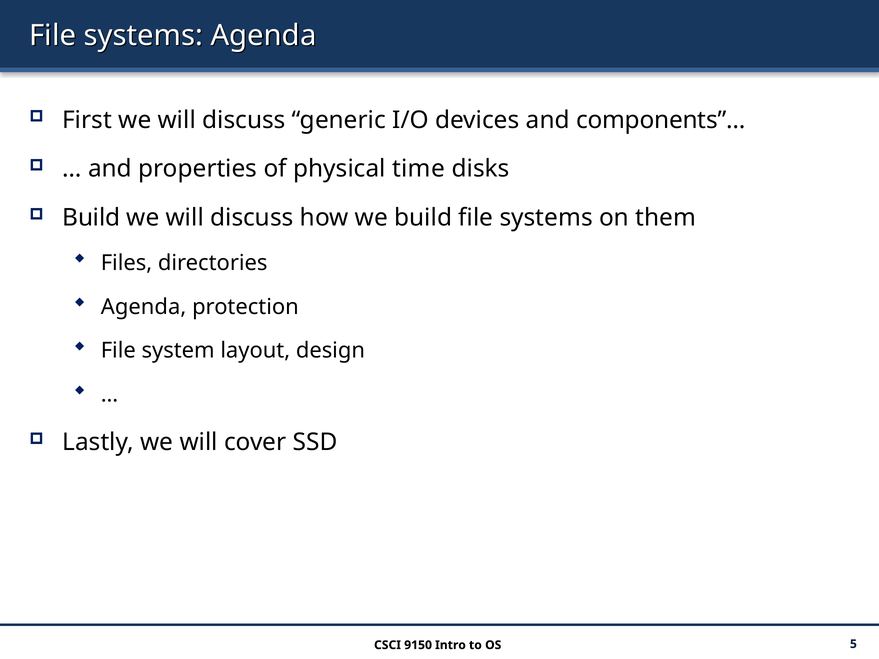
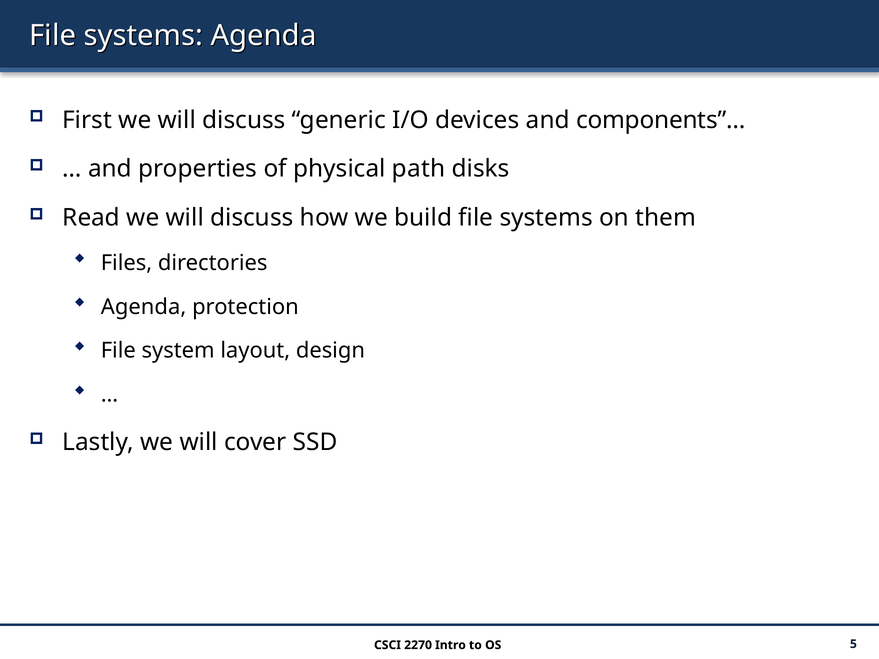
time: time -> path
Build at (91, 218): Build -> Read
9150: 9150 -> 2270
